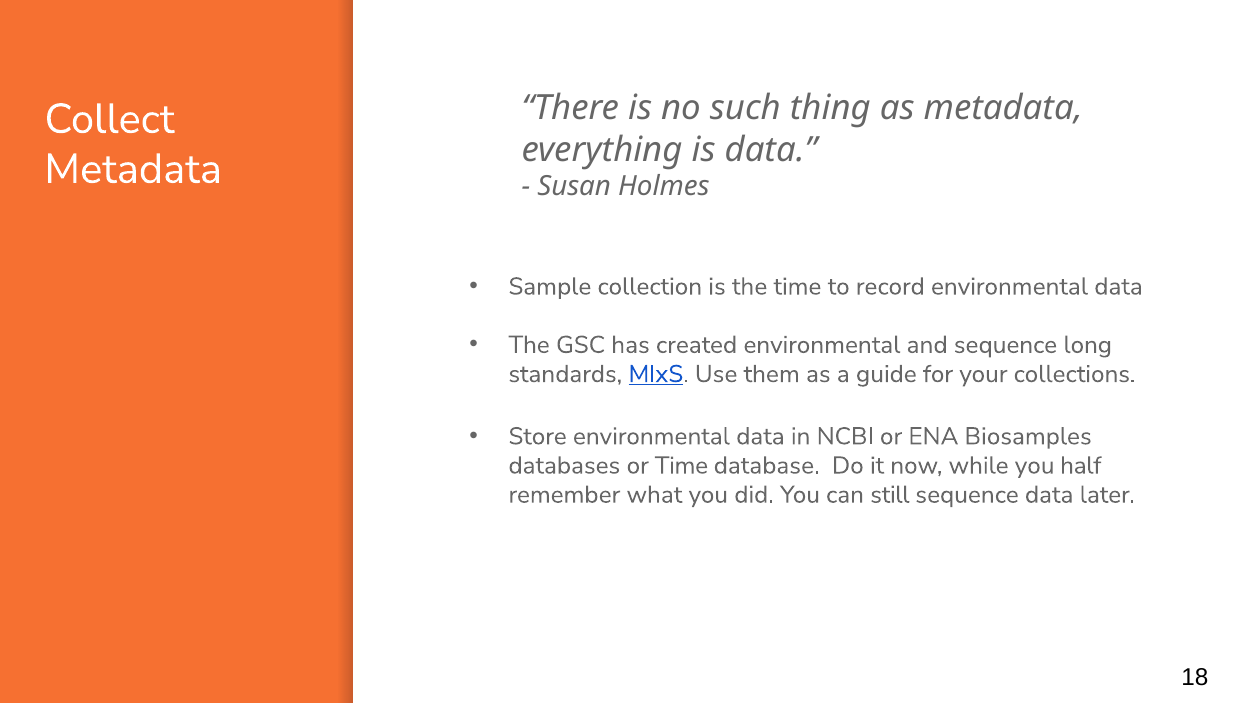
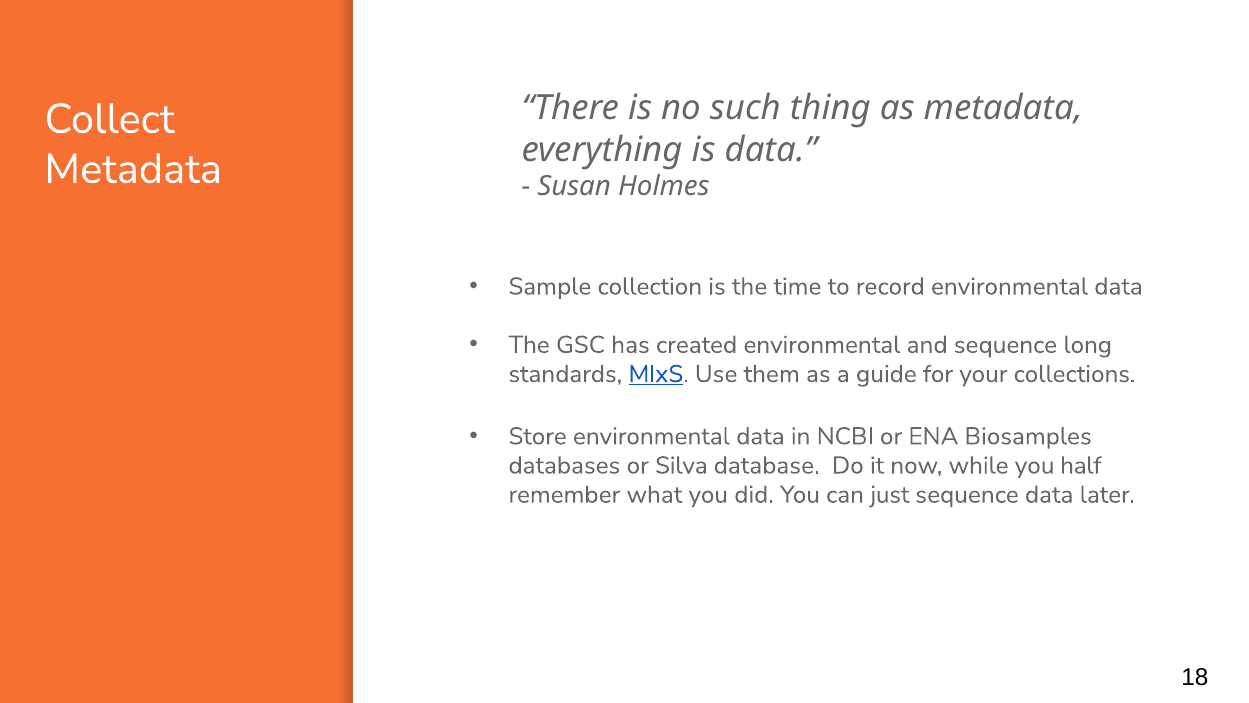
or Time: Time -> Silva
still: still -> just
